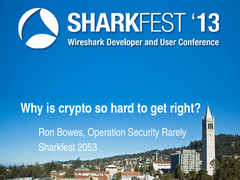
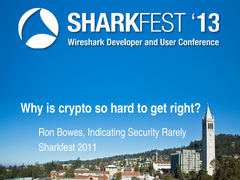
Operation: Operation -> Indicating
2053: 2053 -> 2011
